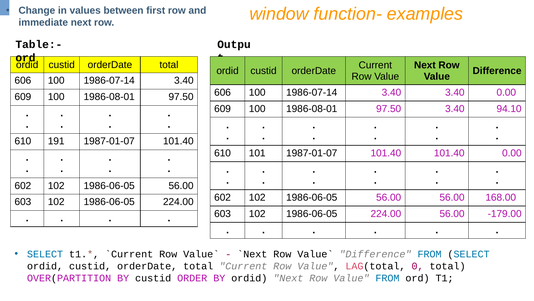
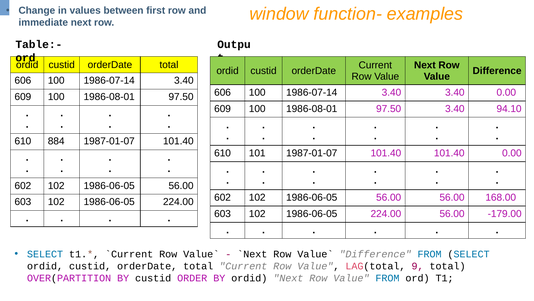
191: 191 -> 884
0: 0 -> 9
